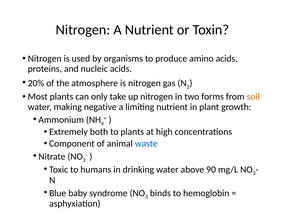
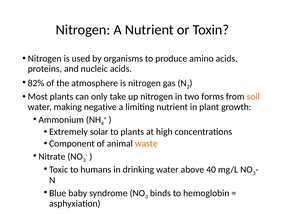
20%: 20% -> 82%
both: both -> solar
waste colour: blue -> orange
90: 90 -> 40
